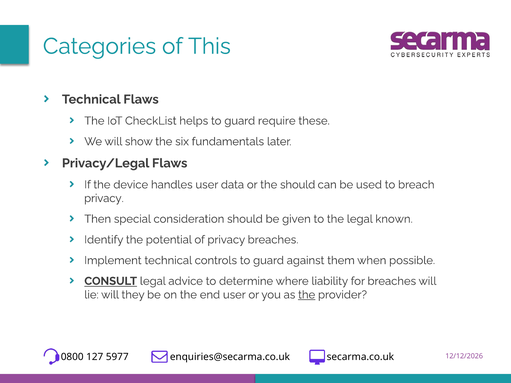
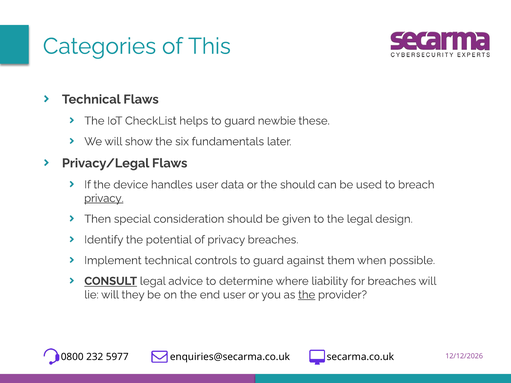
require: require -> newbie
privacy at (104, 198) underline: none -> present
known: known -> design
127: 127 -> 232
